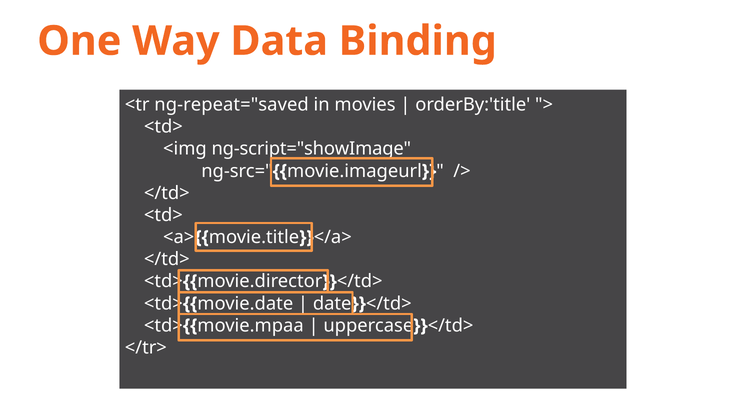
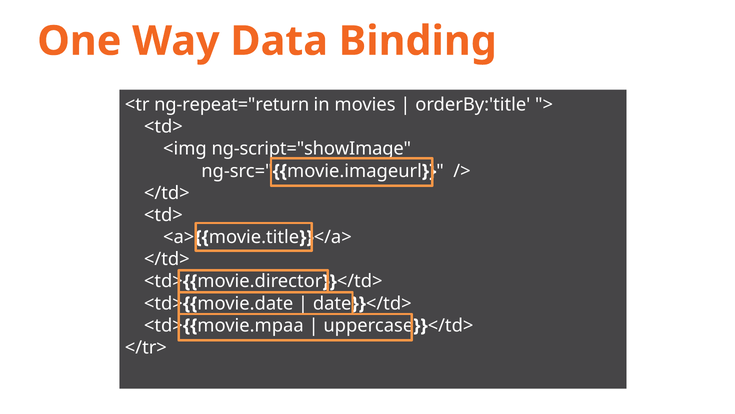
ng-repeat="saved: ng-repeat="saved -> ng-repeat="return
